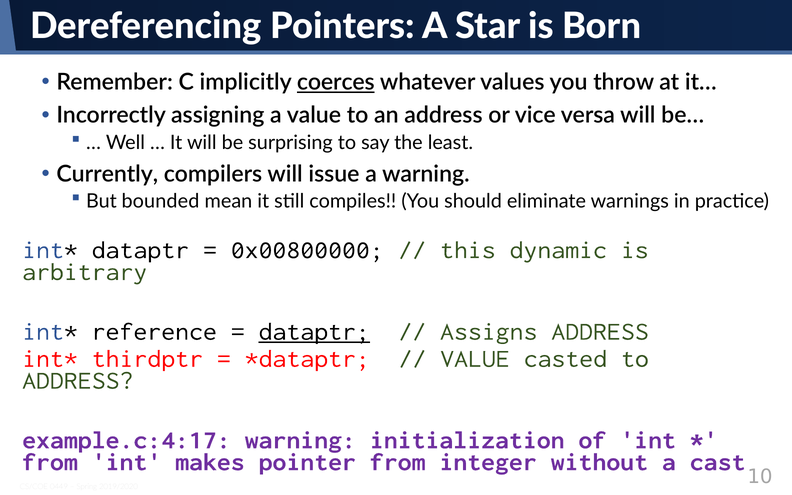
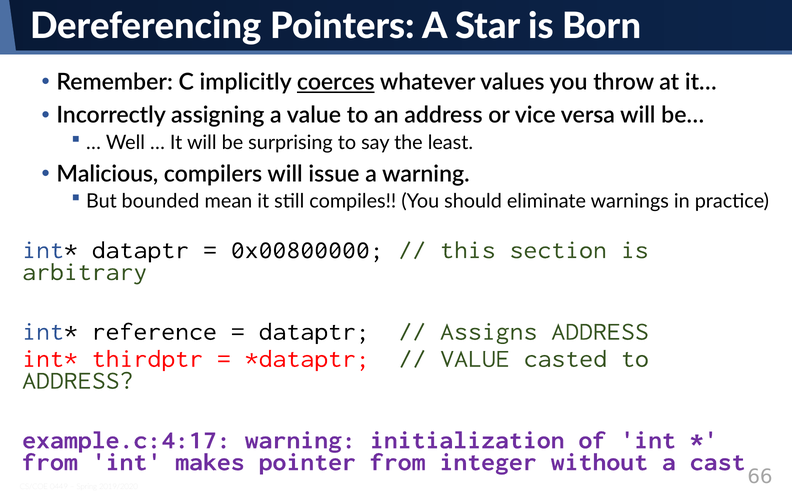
Currently: Currently -> Malicious
dynamic: dynamic -> section
dataptr at (314, 331) underline: present -> none
10: 10 -> 66
